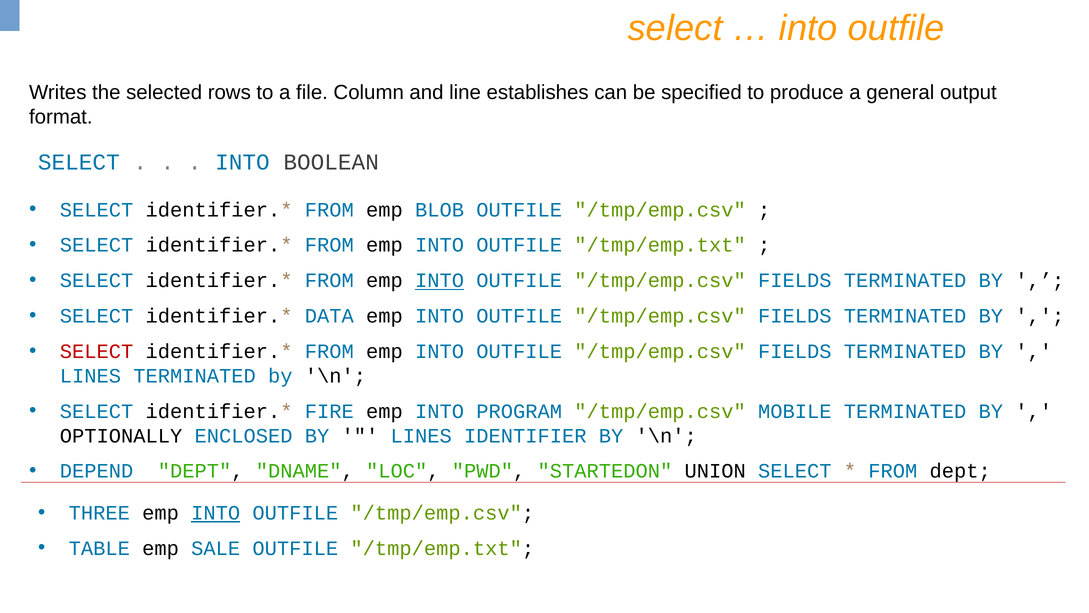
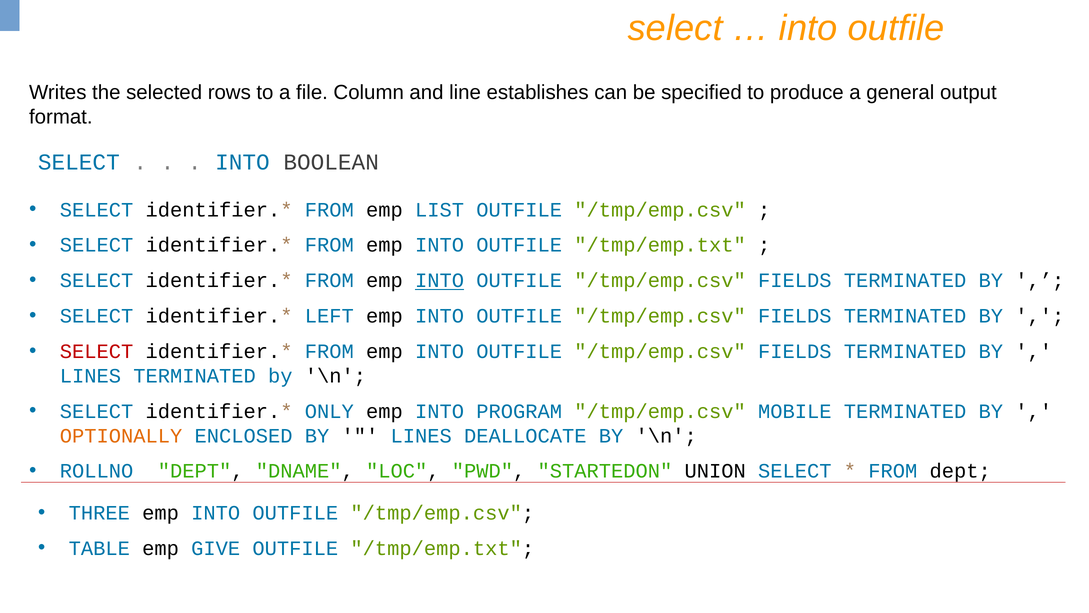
BLOB: BLOB -> LIST
DATA: DATA -> LEFT
FIRE: FIRE -> ONLY
OPTIONALLY colour: black -> orange
IDENTIFIER: IDENTIFIER -> DEALLOCATE
DEPEND: DEPEND -> ROLLNO
INTO at (216, 513) underline: present -> none
SALE: SALE -> GIVE
